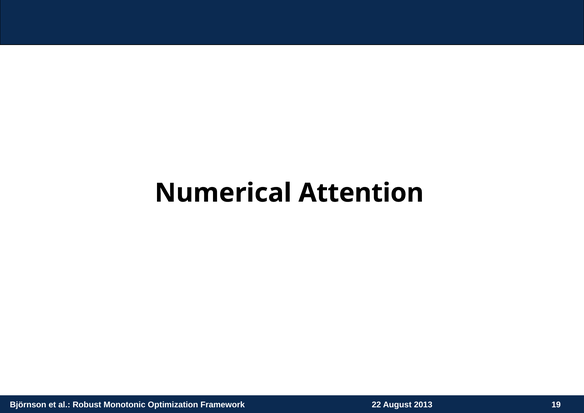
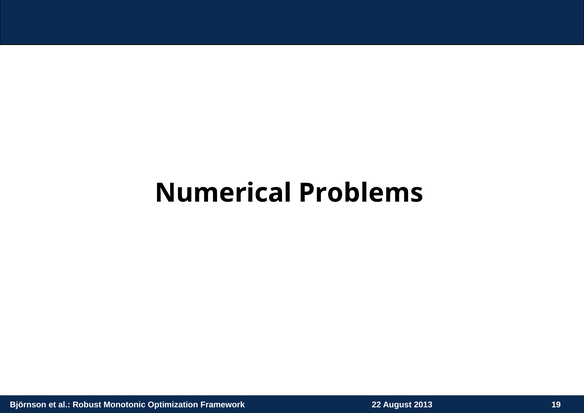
Attention: Attention -> Problems
